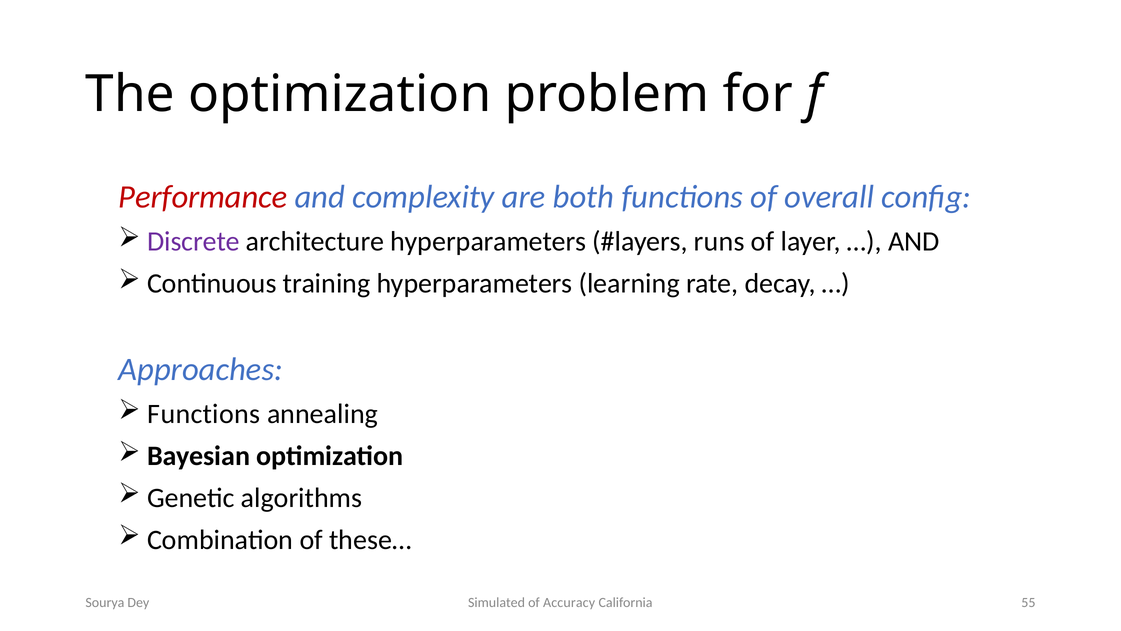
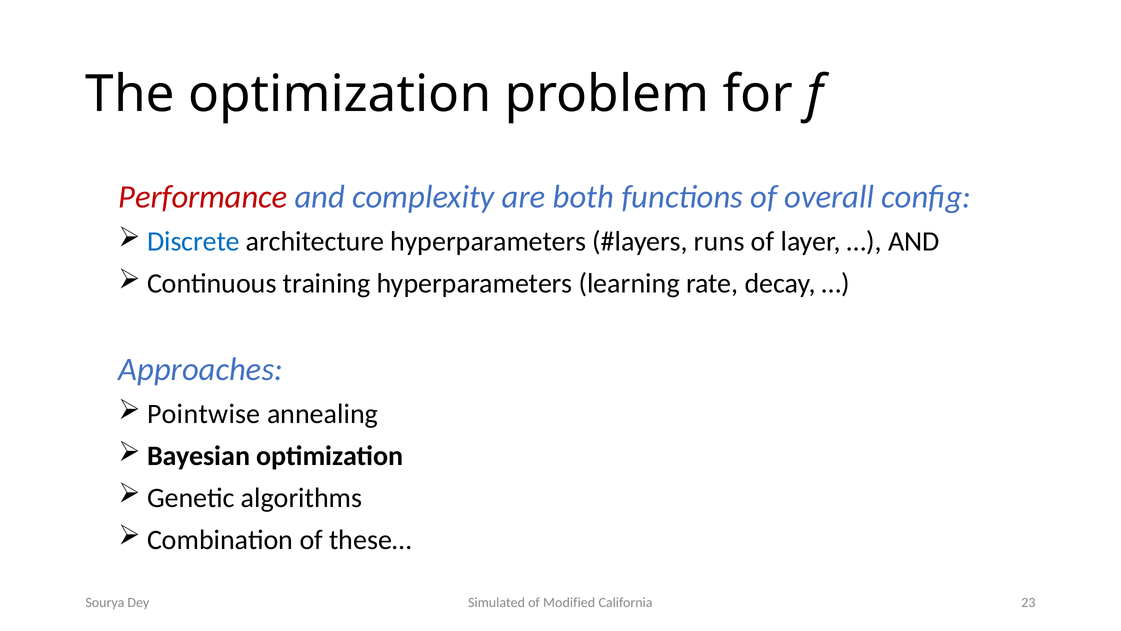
Discrete colour: purple -> blue
Functions at (204, 414): Functions -> Pointwise
Accuracy: Accuracy -> Modified
55: 55 -> 23
